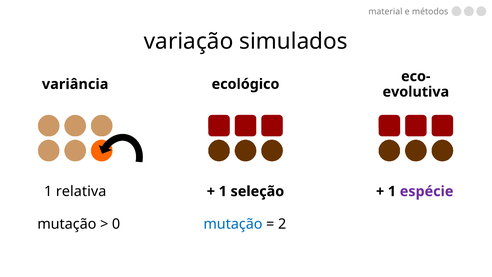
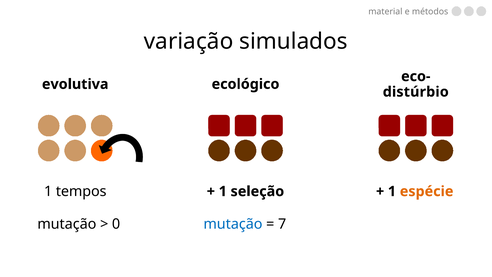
variância: variância -> evolutiva
evolutiva: evolutiva -> distúrbio
relativa: relativa -> tempos
espécie colour: purple -> orange
2: 2 -> 7
